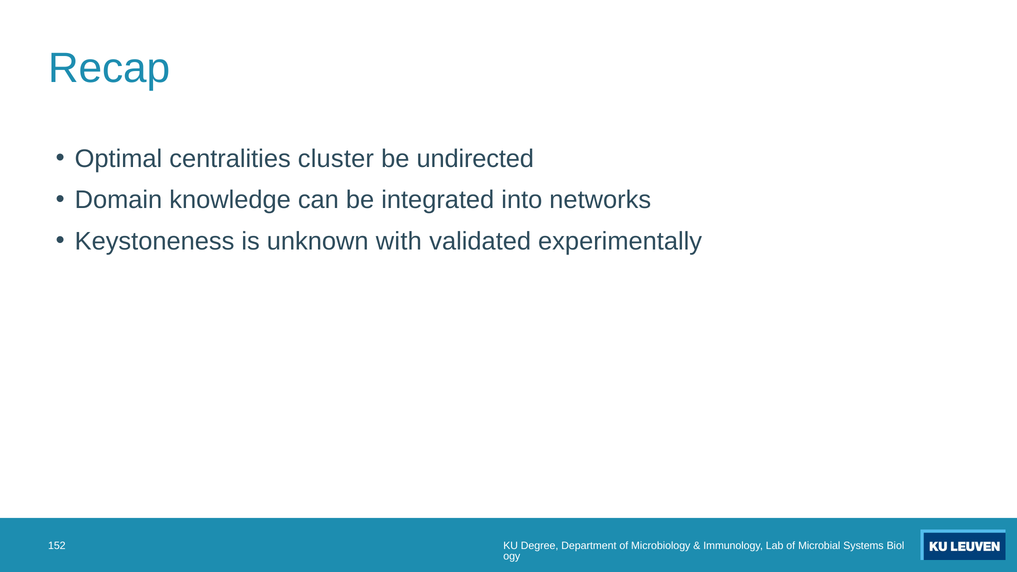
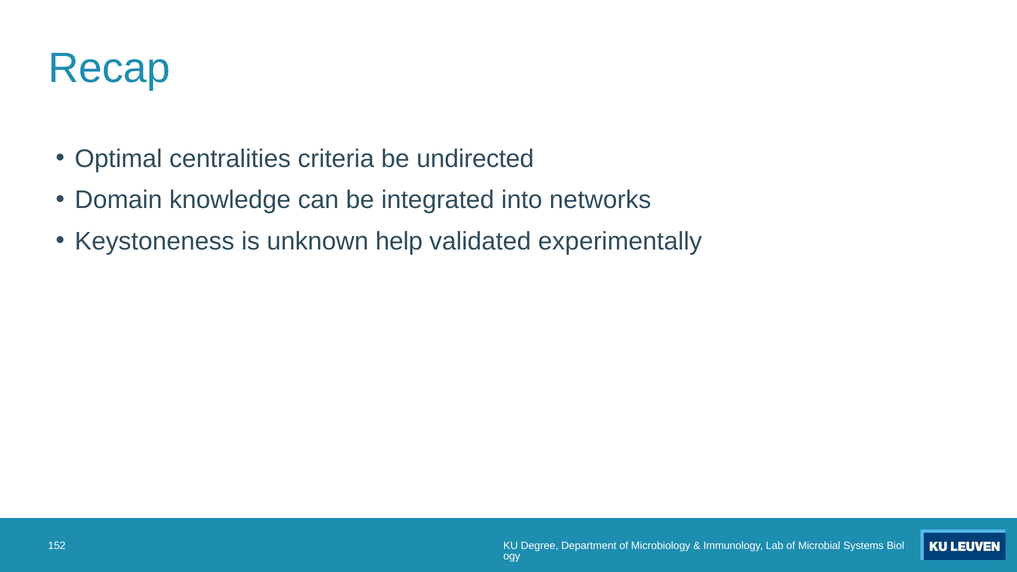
cluster: cluster -> criteria
with: with -> help
